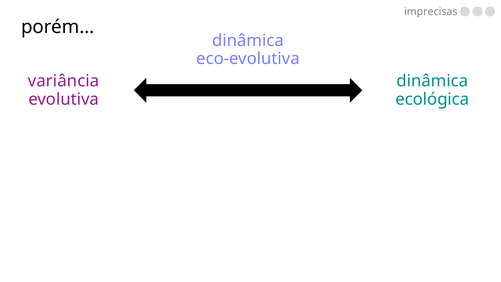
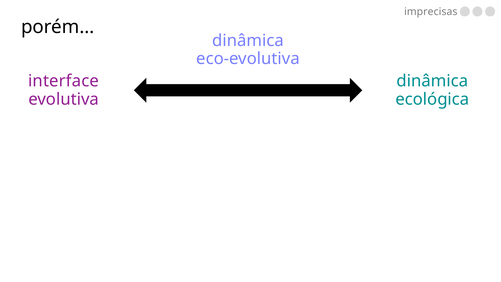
variância: variância -> interface
